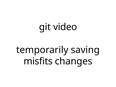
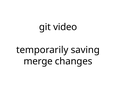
misfits: misfits -> merge
